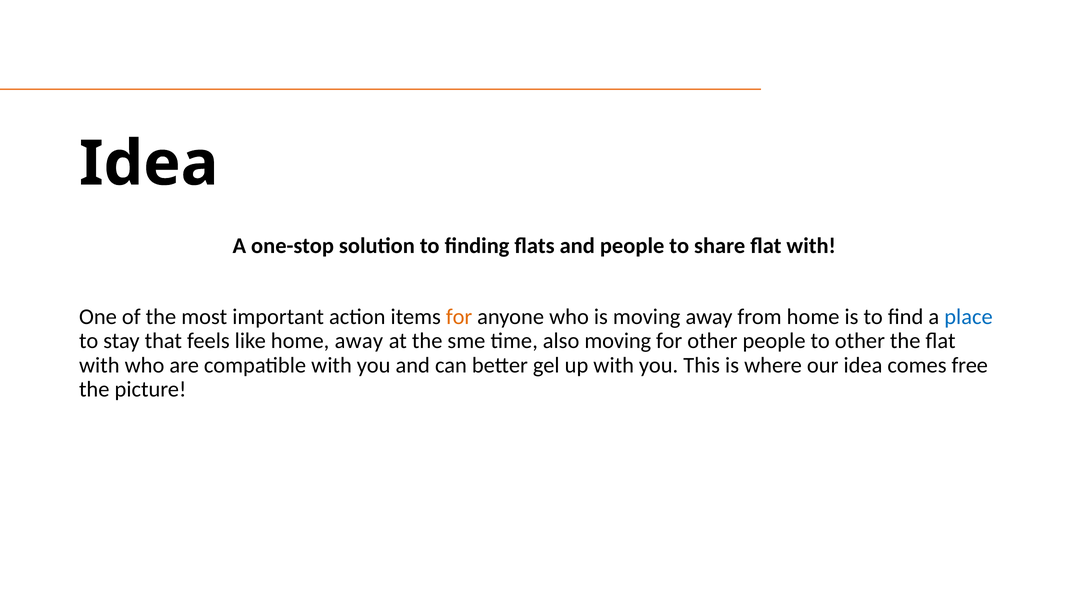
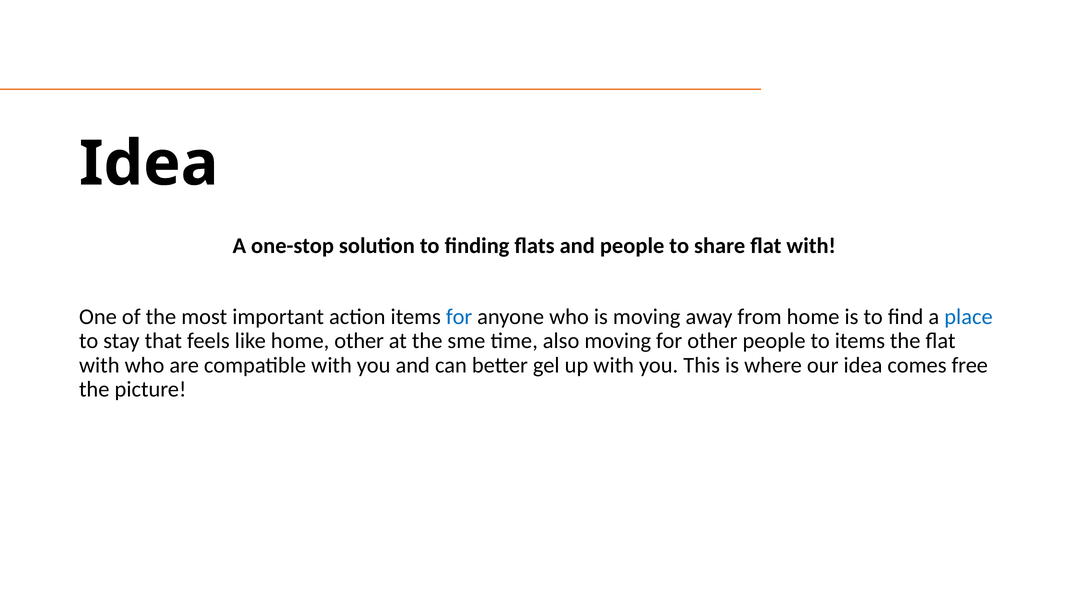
for at (459, 317) colour: orange -> blue
home away: away -> other
to other: other -> items
